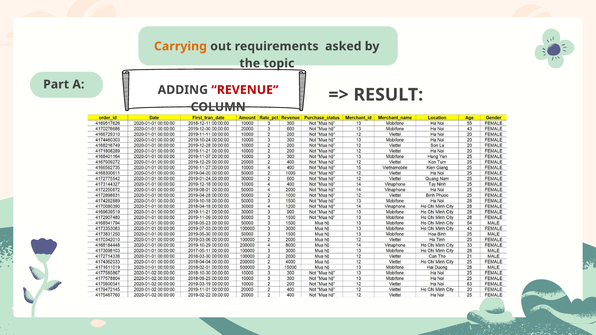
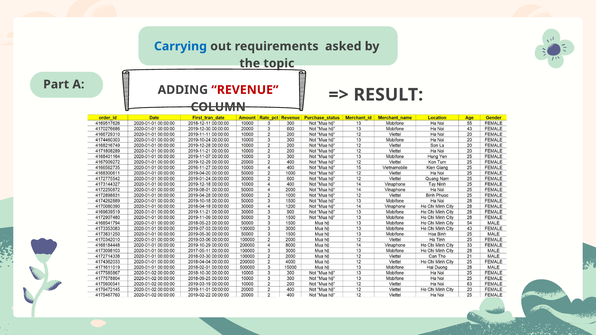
Carrying colour: orange -> blue
